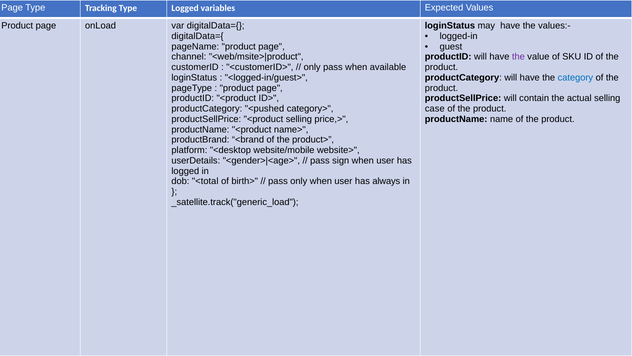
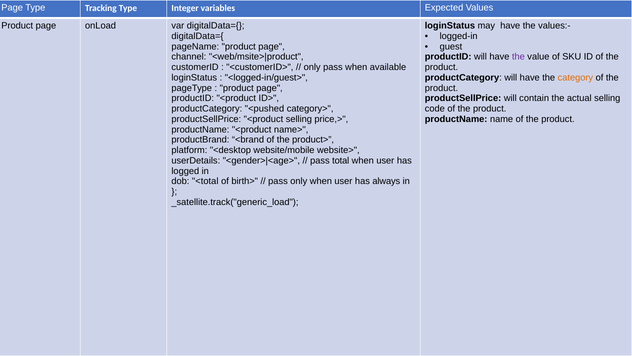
Type Logged: Logged -> Integer
category colour: blue -> orange
case: case -> code
sign: sign -> total
